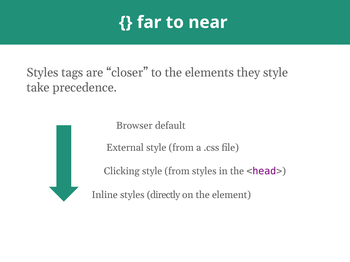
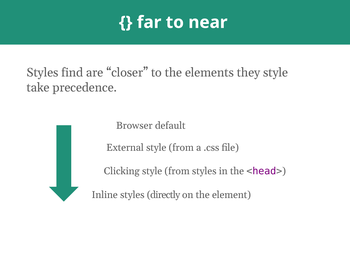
tags: tags -> find
